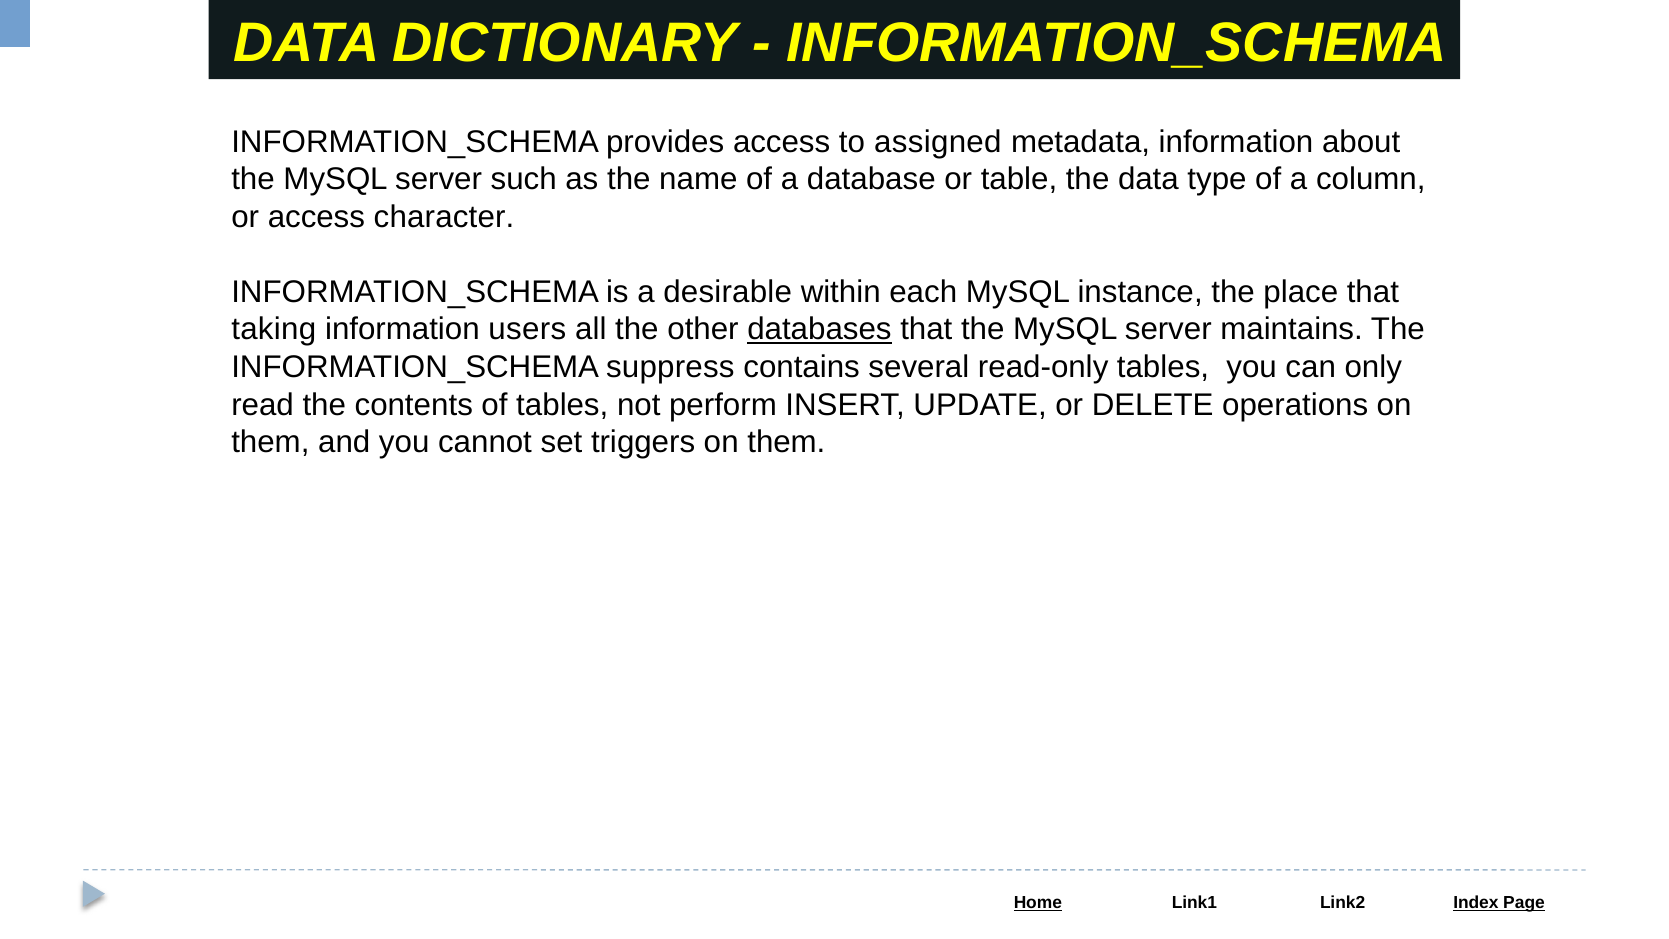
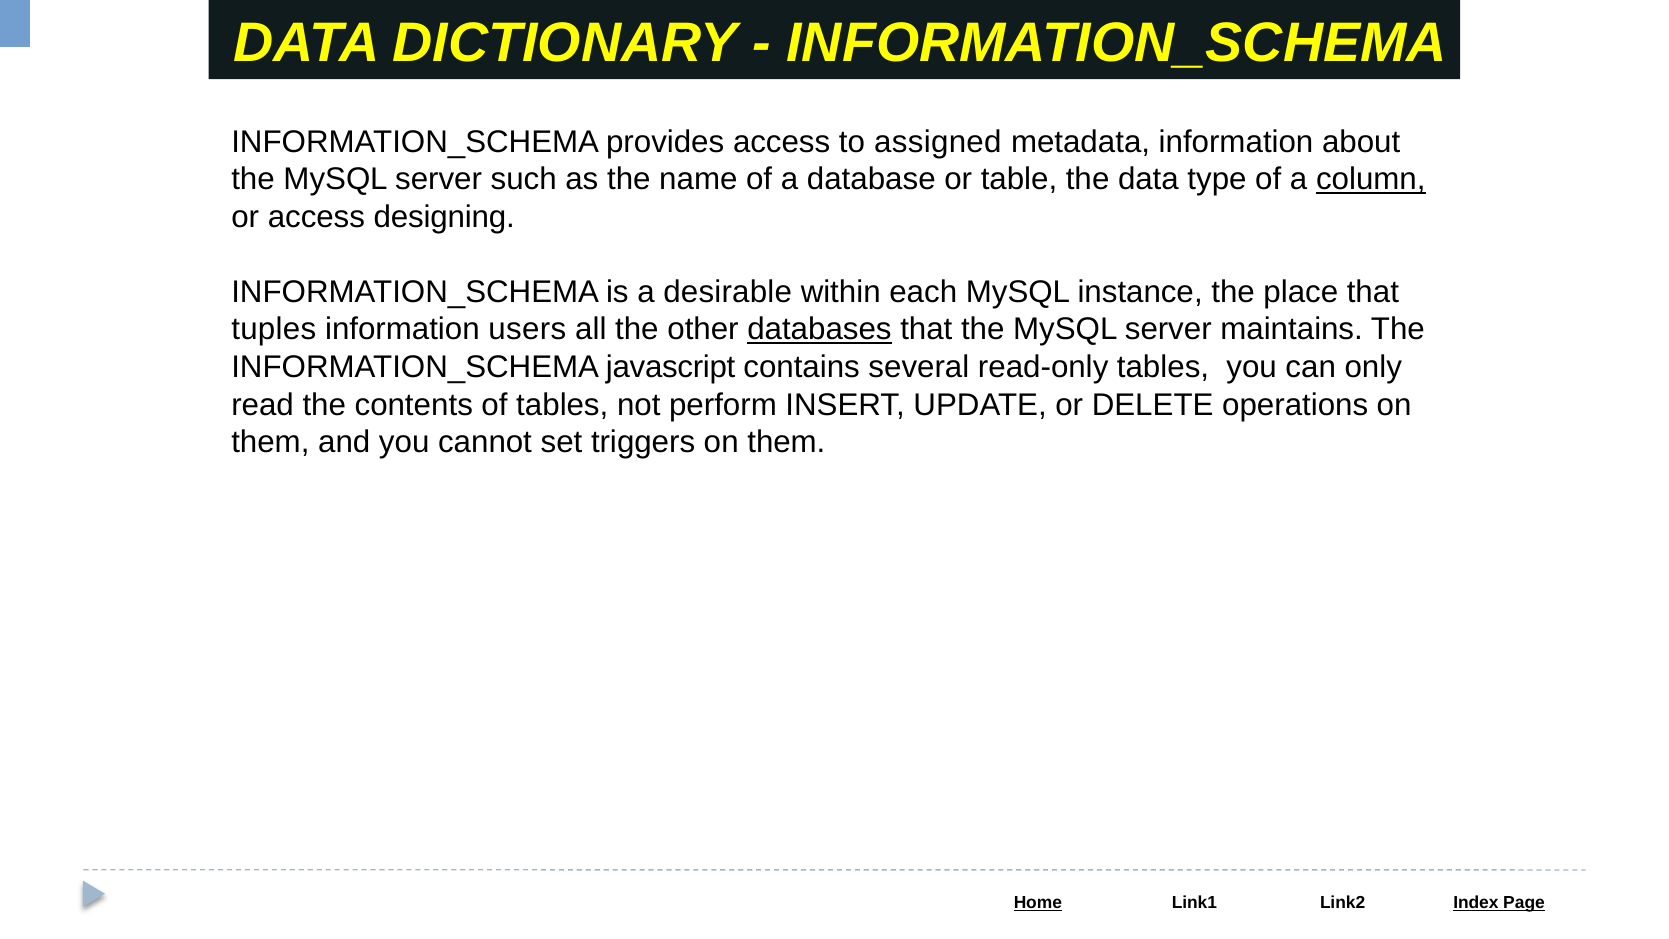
column underline: none -> present
character: character -> designing
taking: taking -> tuples
suppress: suppress -> javascript
